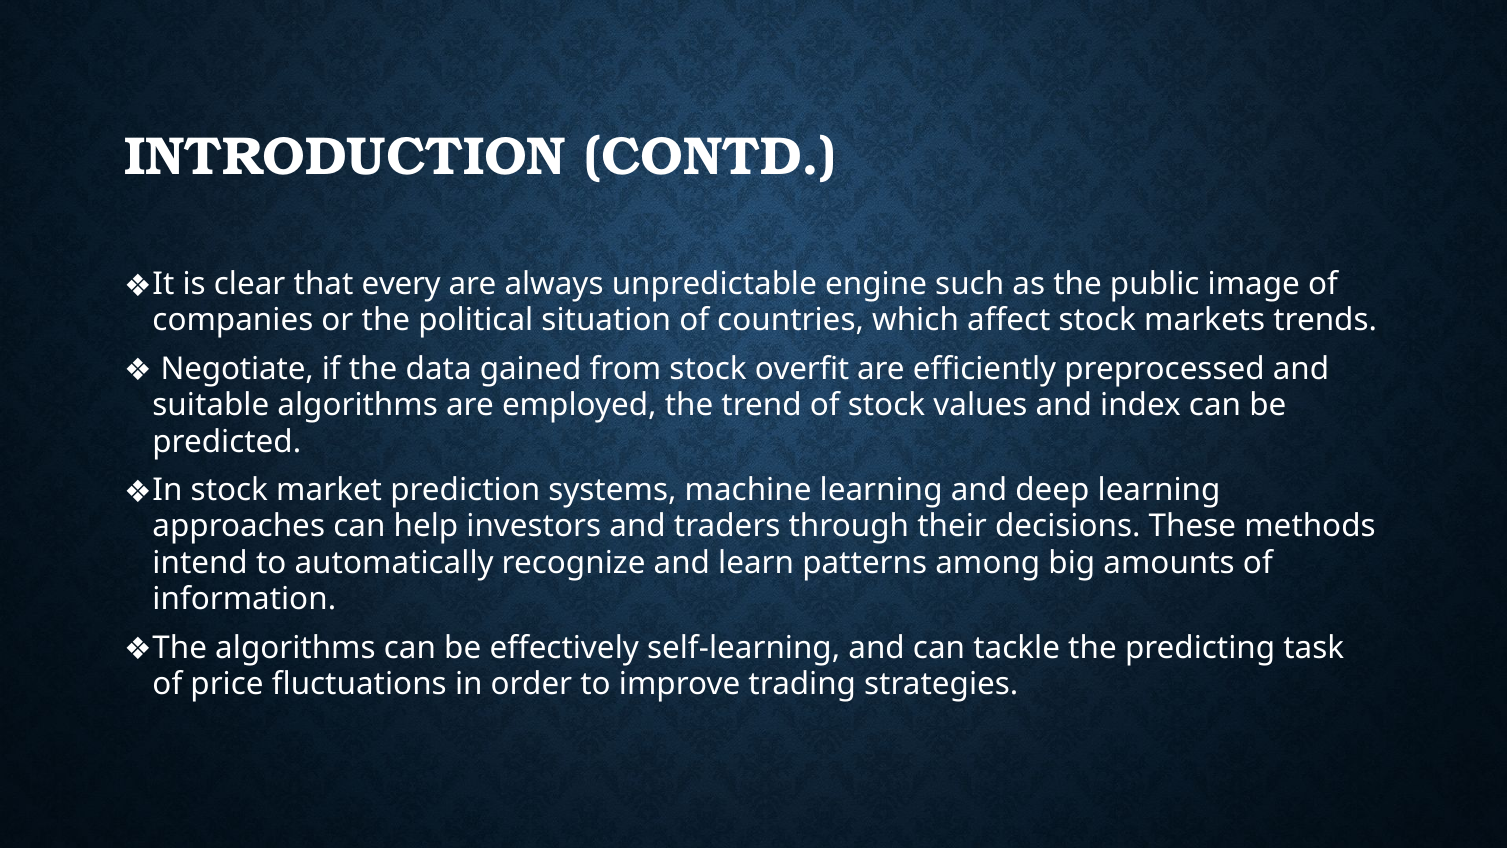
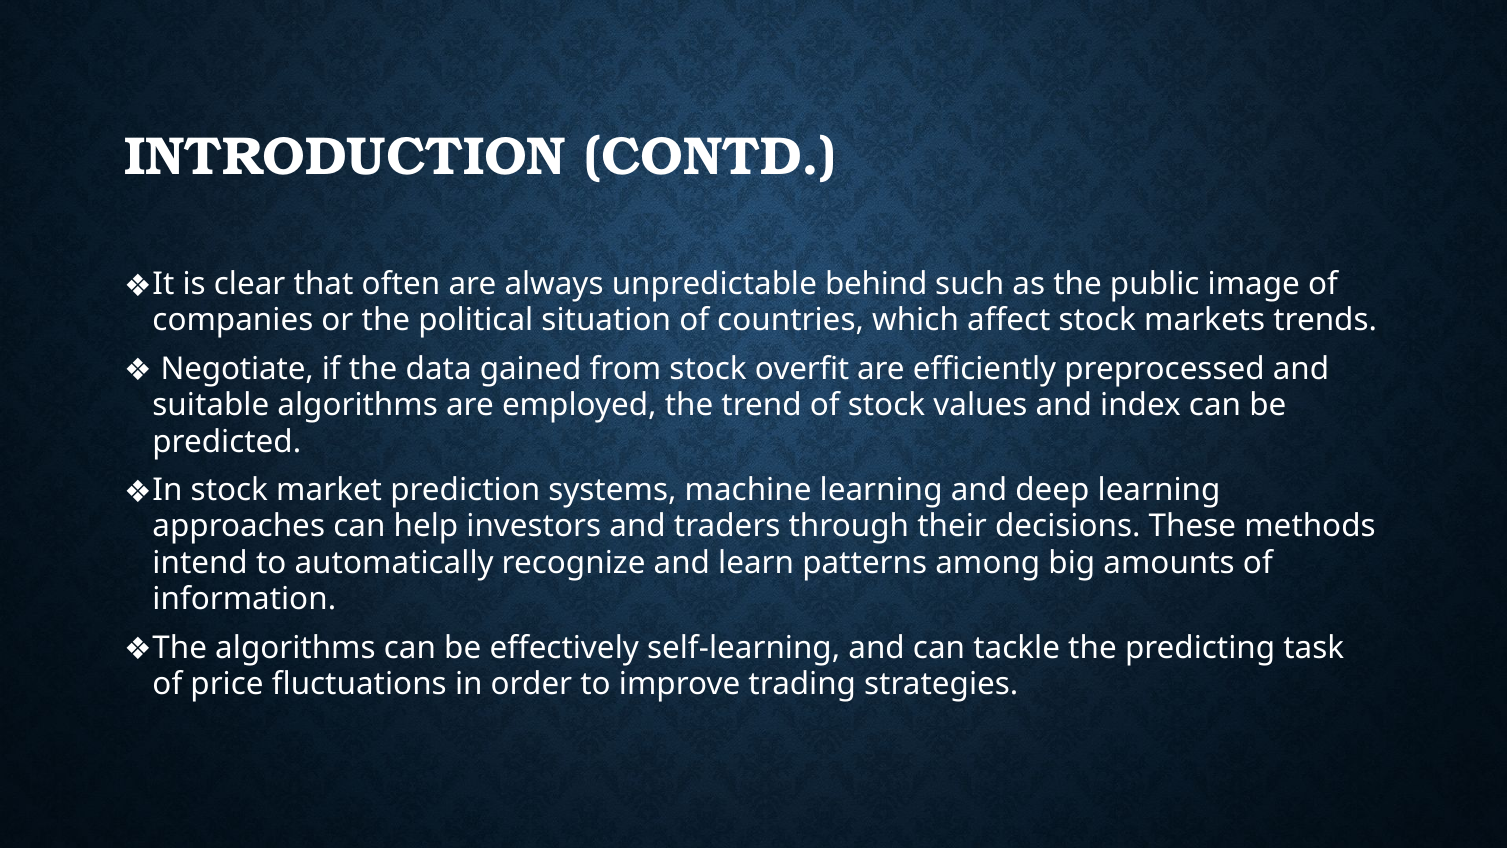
every: every -> often
engine: engine -> behind
